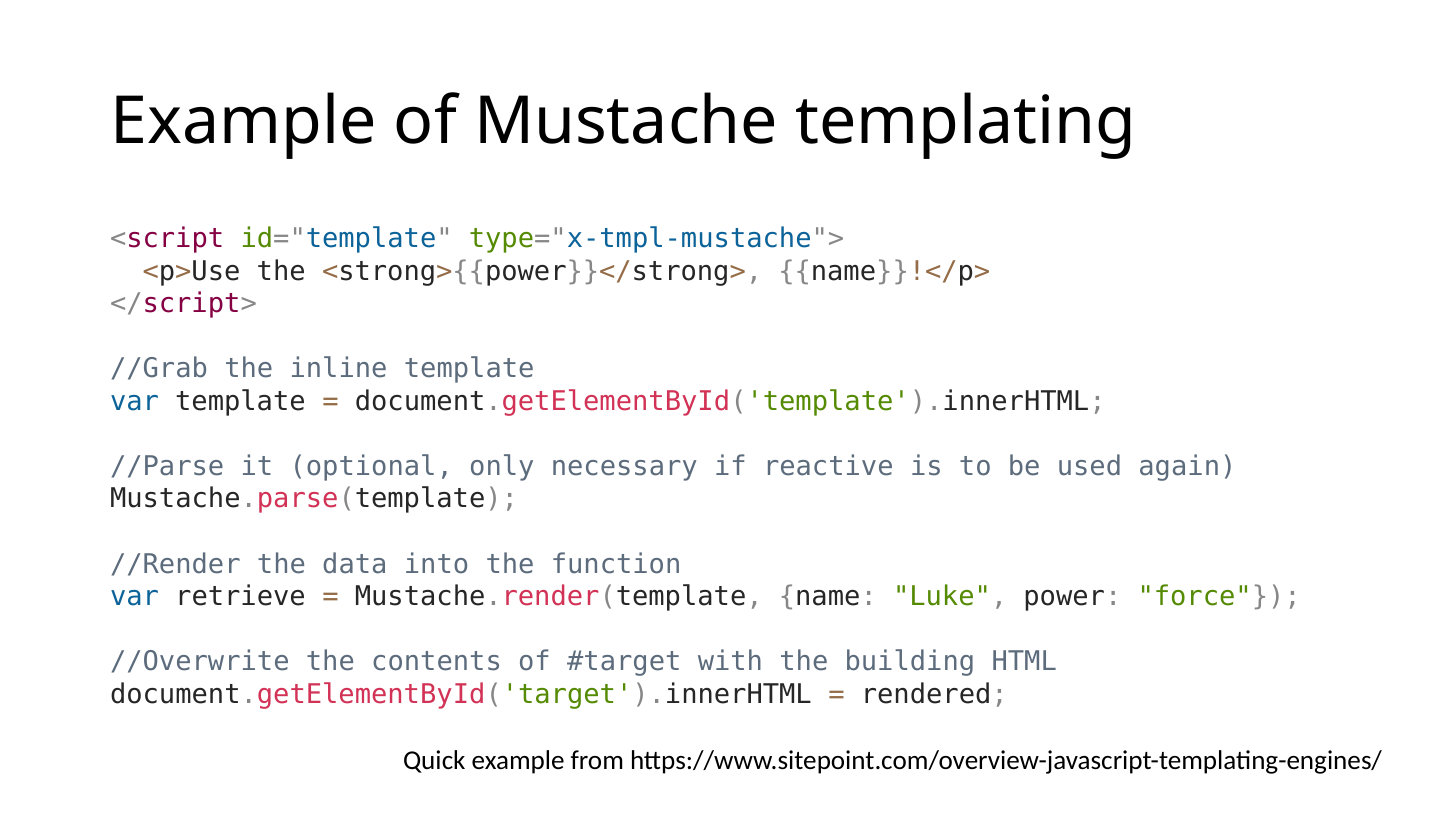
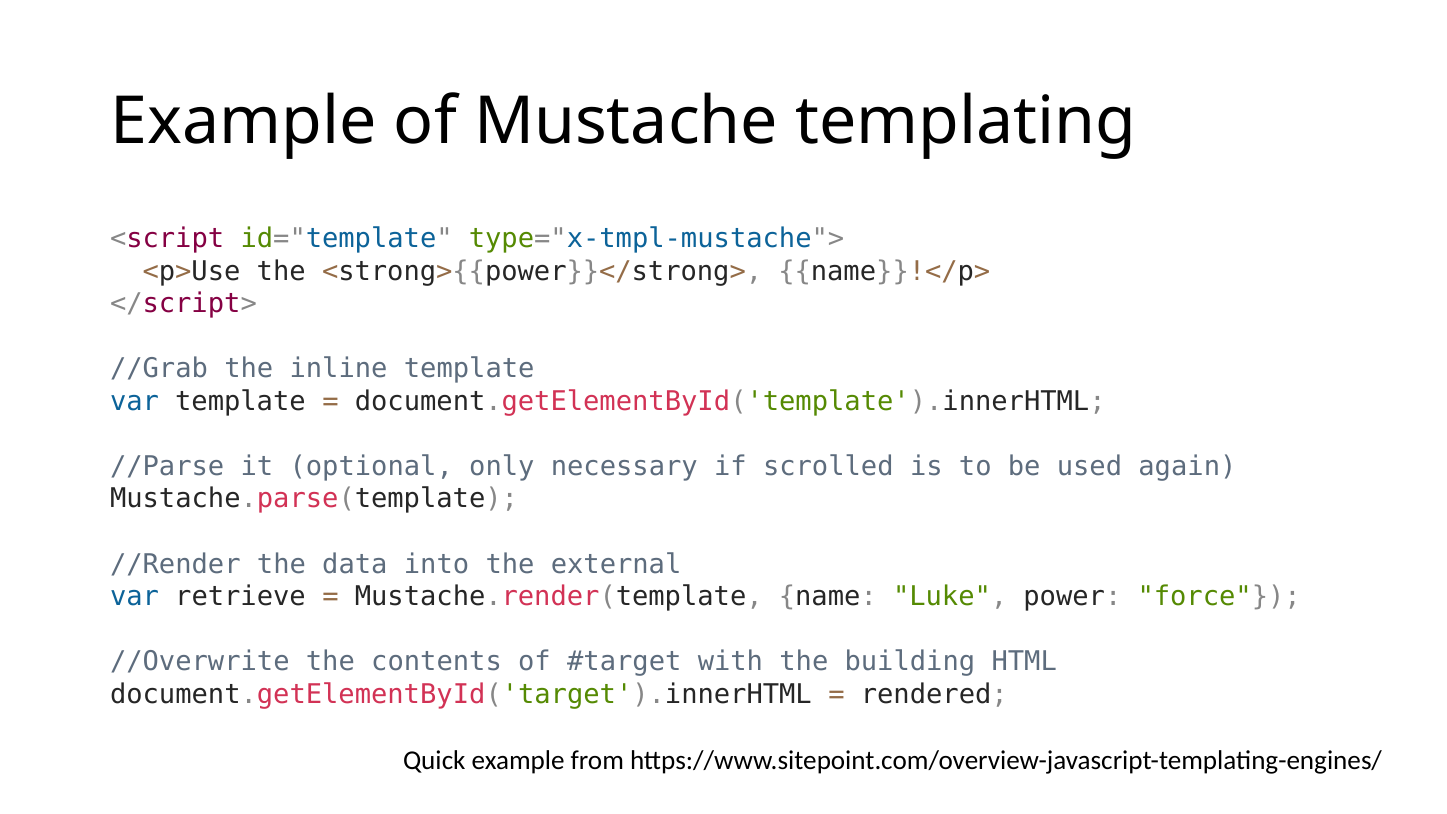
reactive: reactive -> scrolled
function: function -> external
